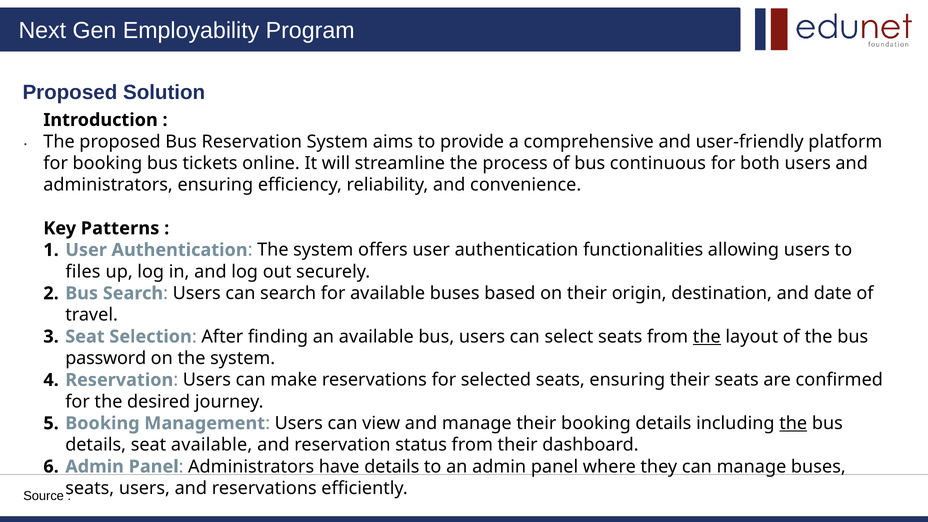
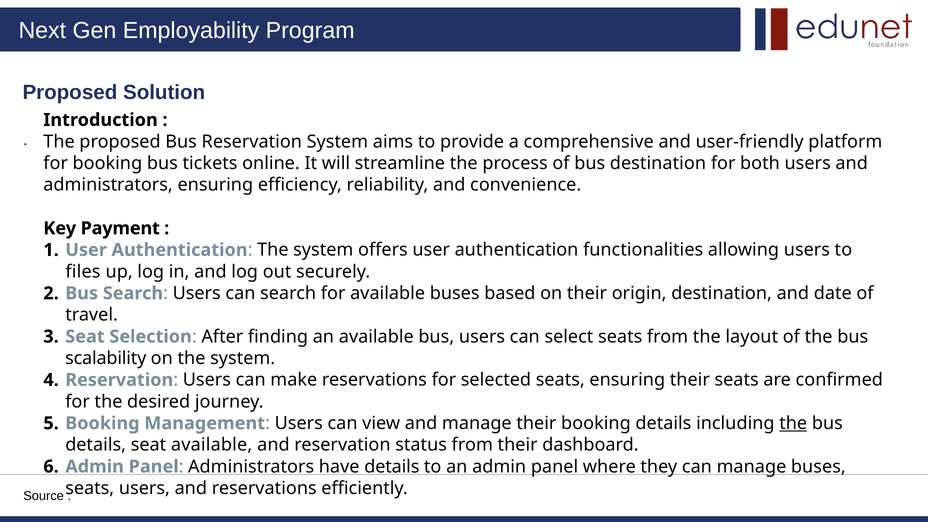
bus continuous: continuous -> destination
Patterns: Patterns -> Payment
the at (707, 337) underline: present -> none
password: password -> scalability
